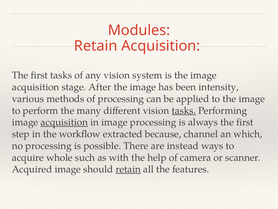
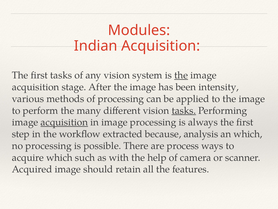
Retain at (96, 46): Retain -> Indian
the at (181, 75) underline: none -> present
channel: channel -> analysis
instead: instead -> process
acquire whole: whole -> which
retain at (128, 169) underline: present -> none
